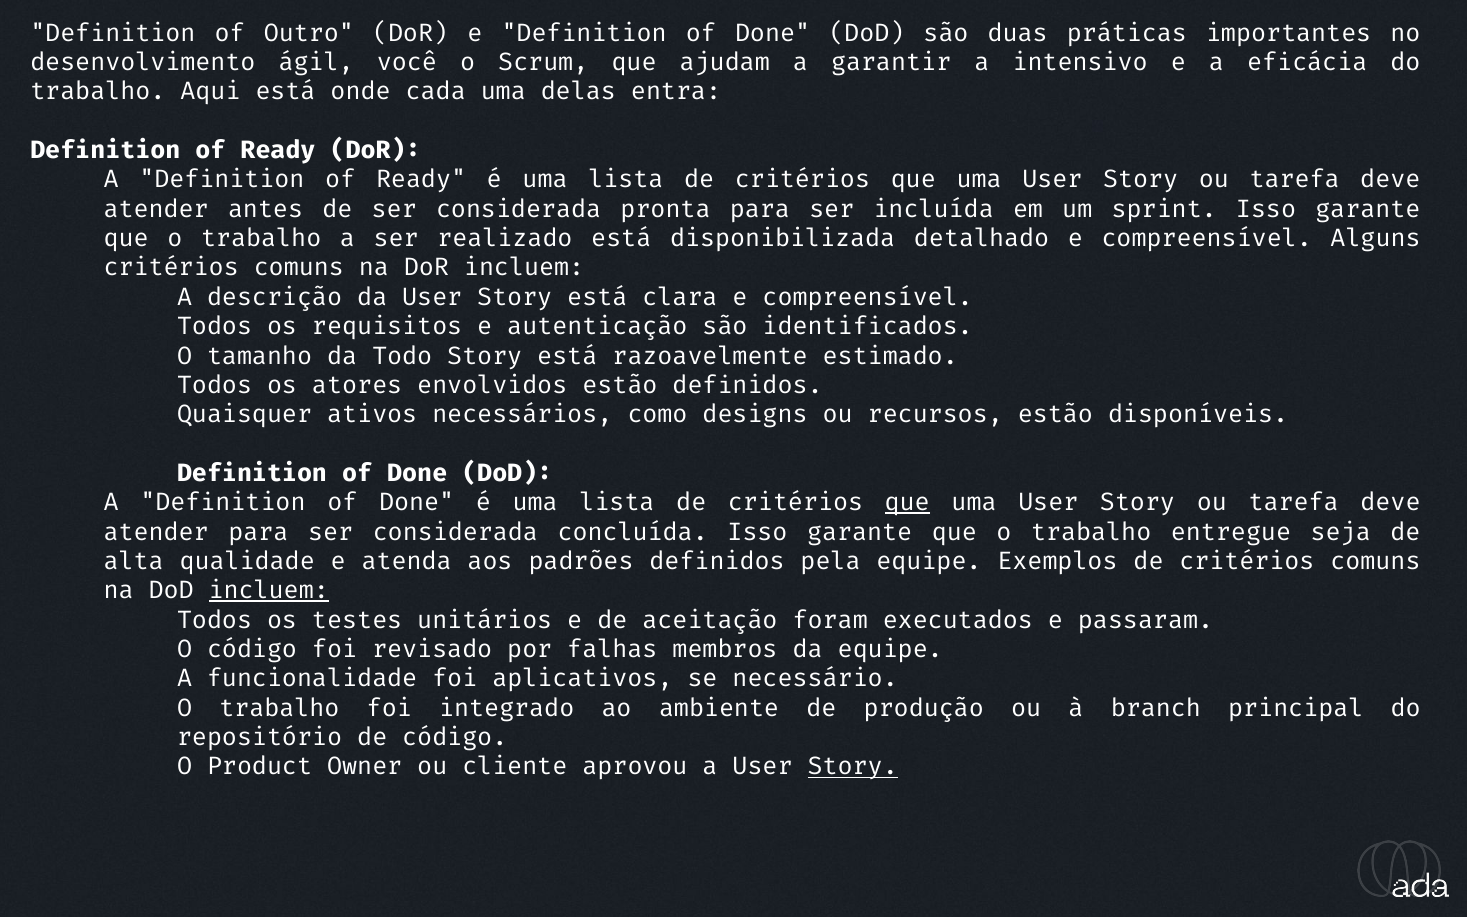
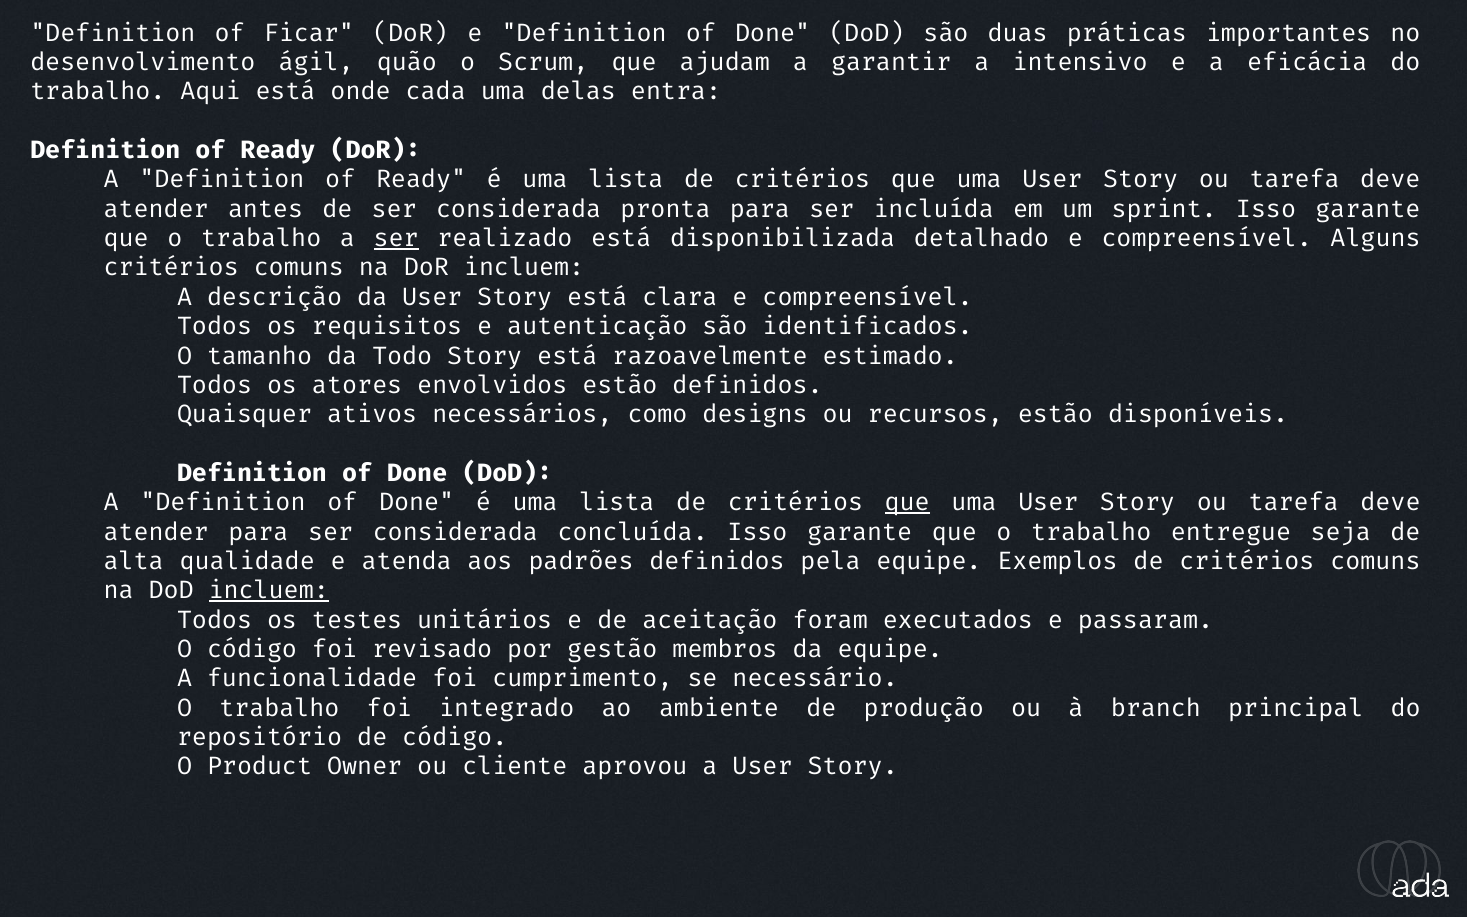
Outro: Outro -> Ficar
você: você -> quão
ser at (396, 239) underline: none -> present
falhas: falhas -> gestão
aplicativos: aplicativos -> cumprimento
Story at (853, 767) underline: present -> none
